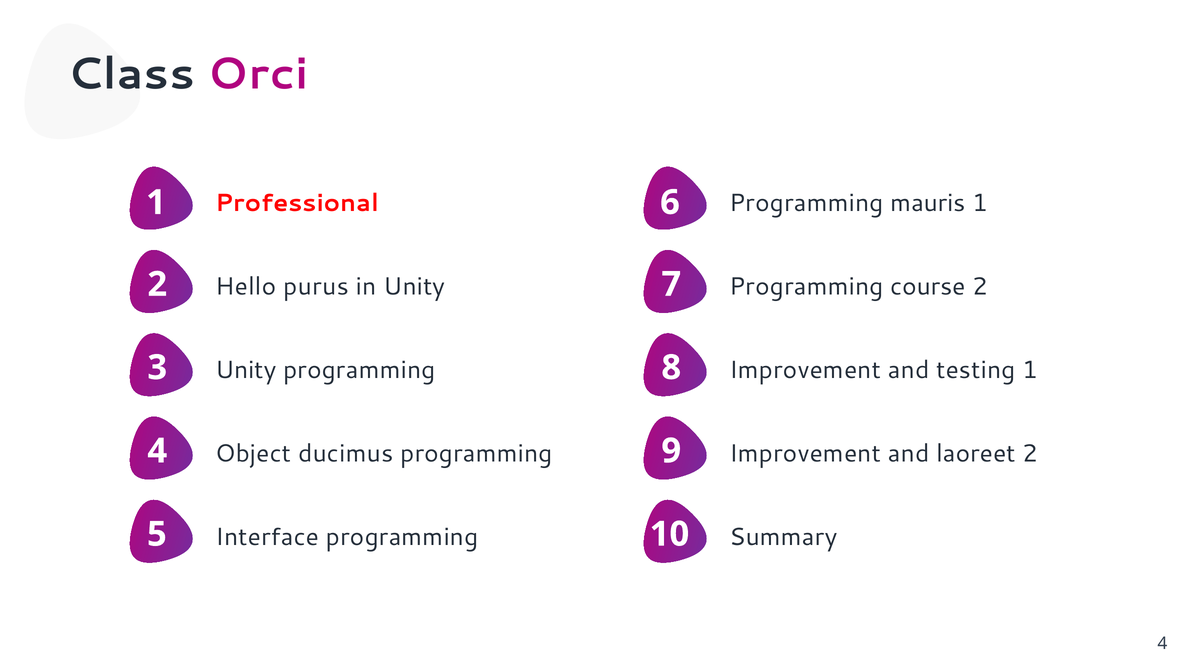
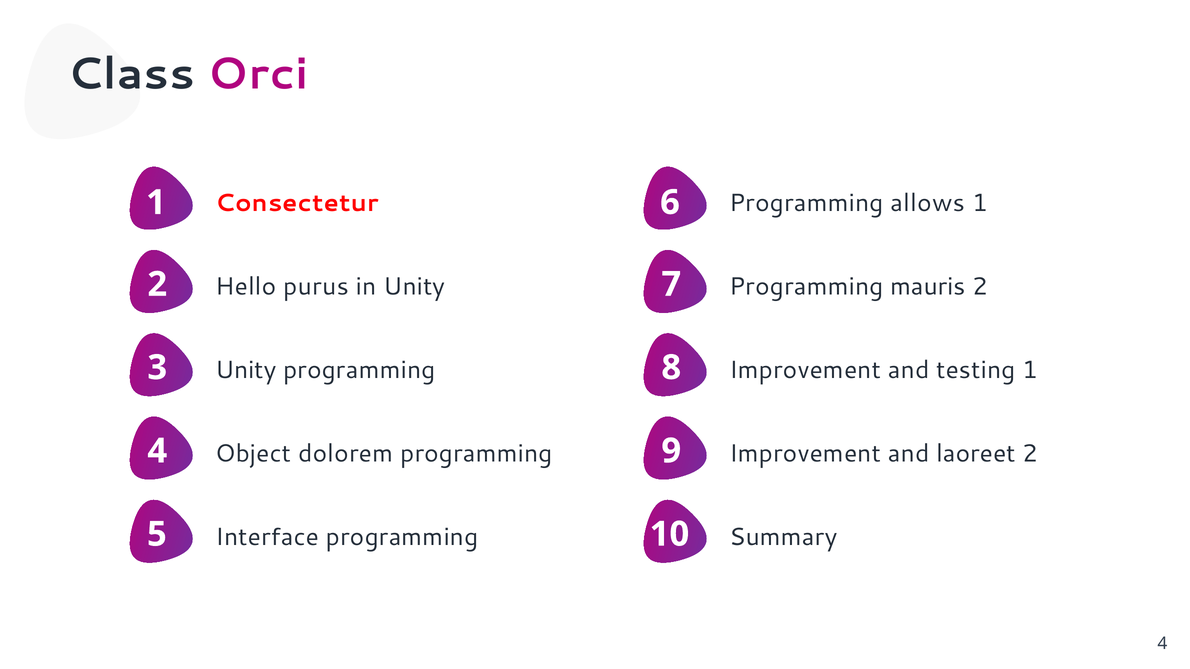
mauris: mauris -> allows
Professional: Professional -> Consectetur
course: course -> mauris
ducimus: ducimus -> dolorem
